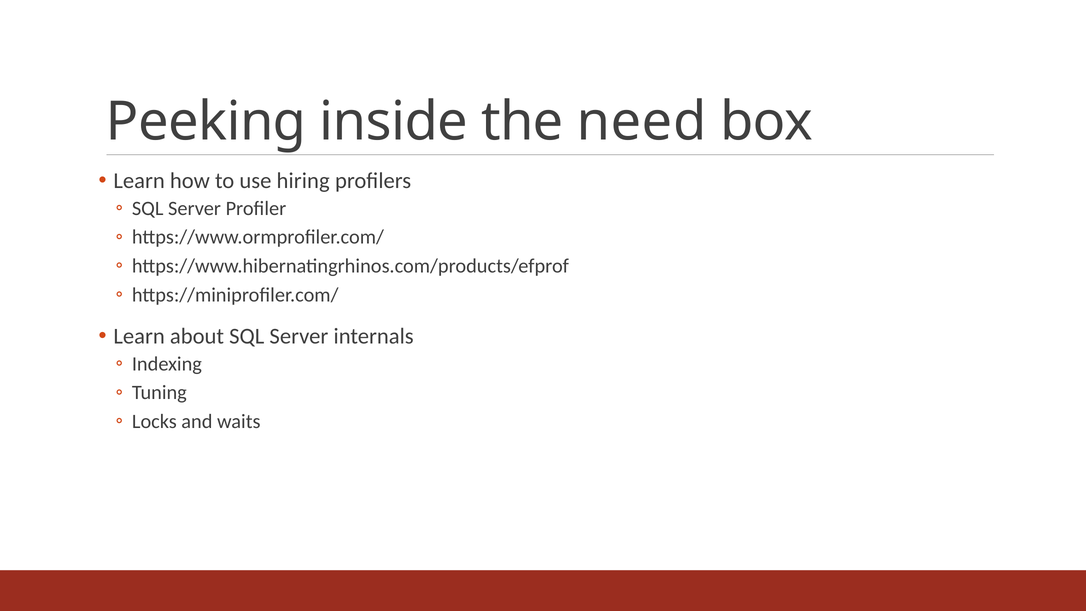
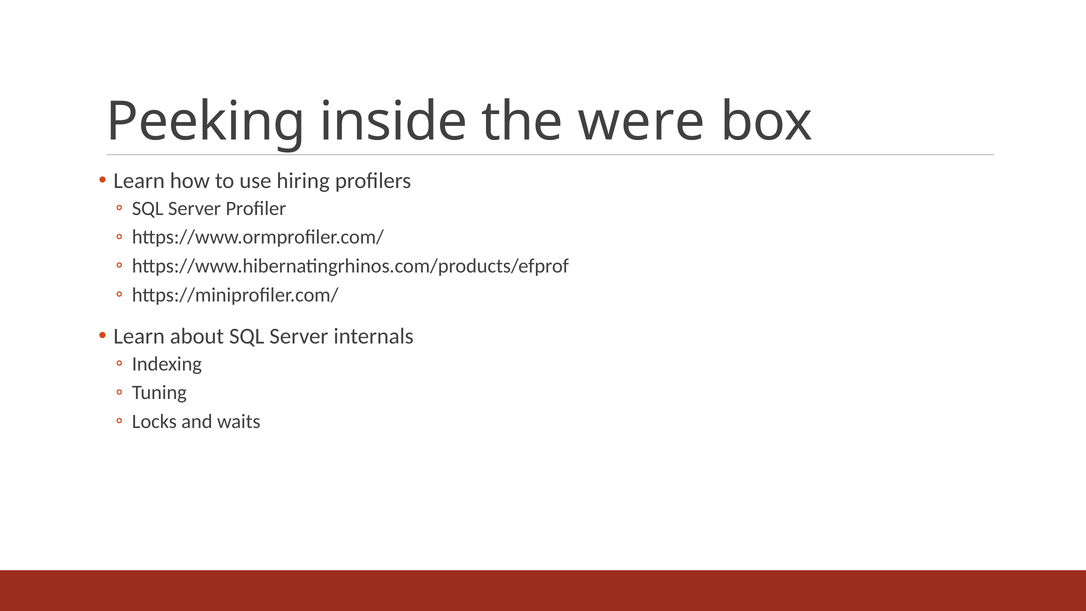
need: need -> were
